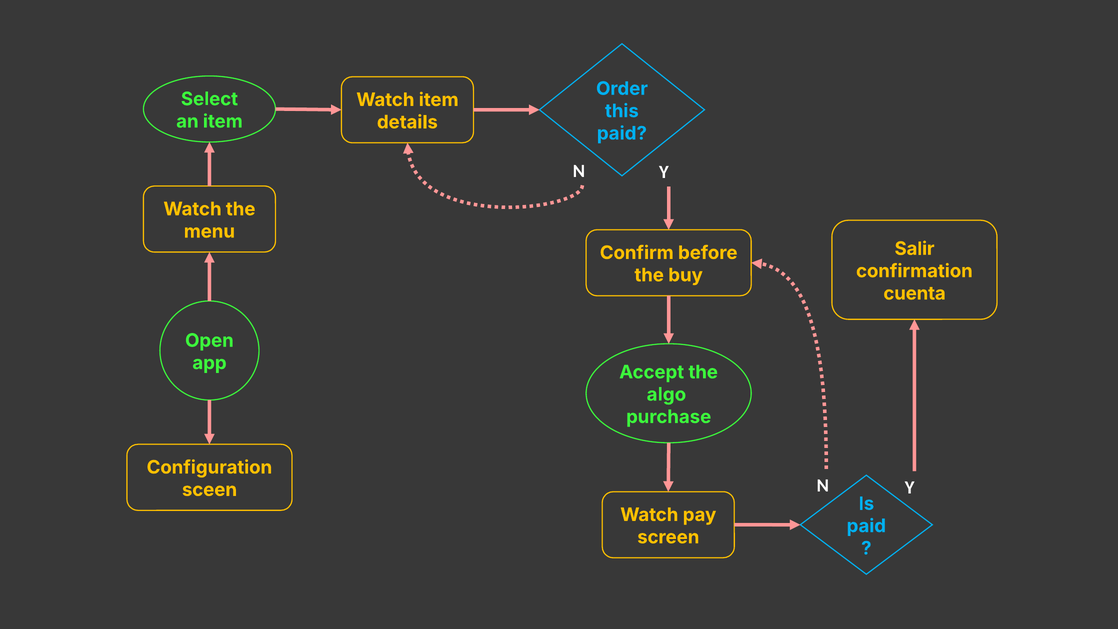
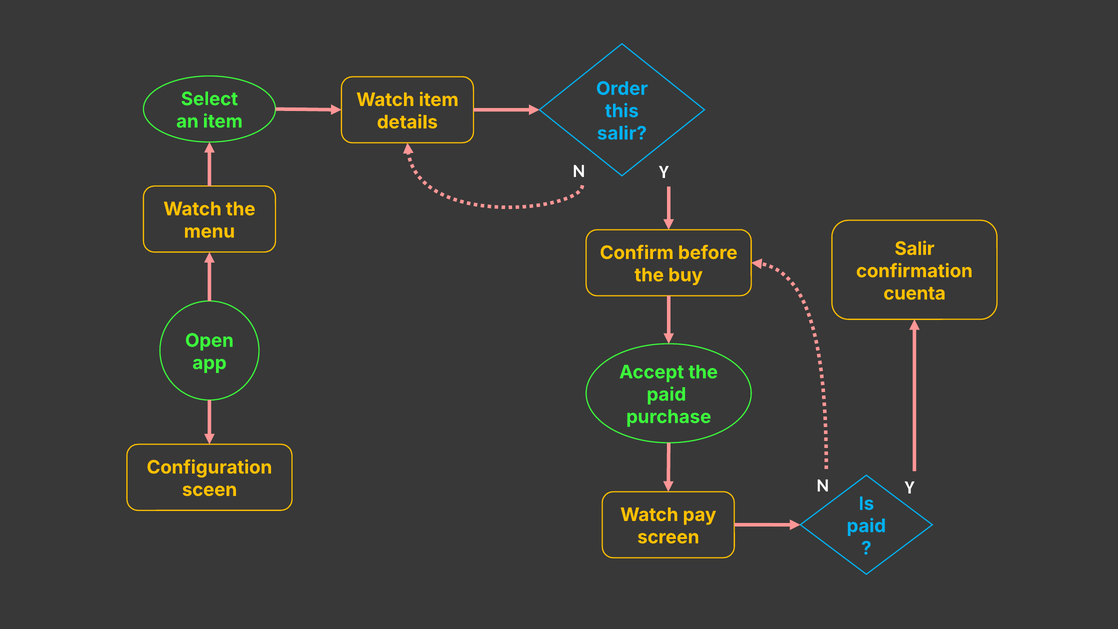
paid at (622, 133): paid -> salir
algo at (666, 394): algo -> paid
